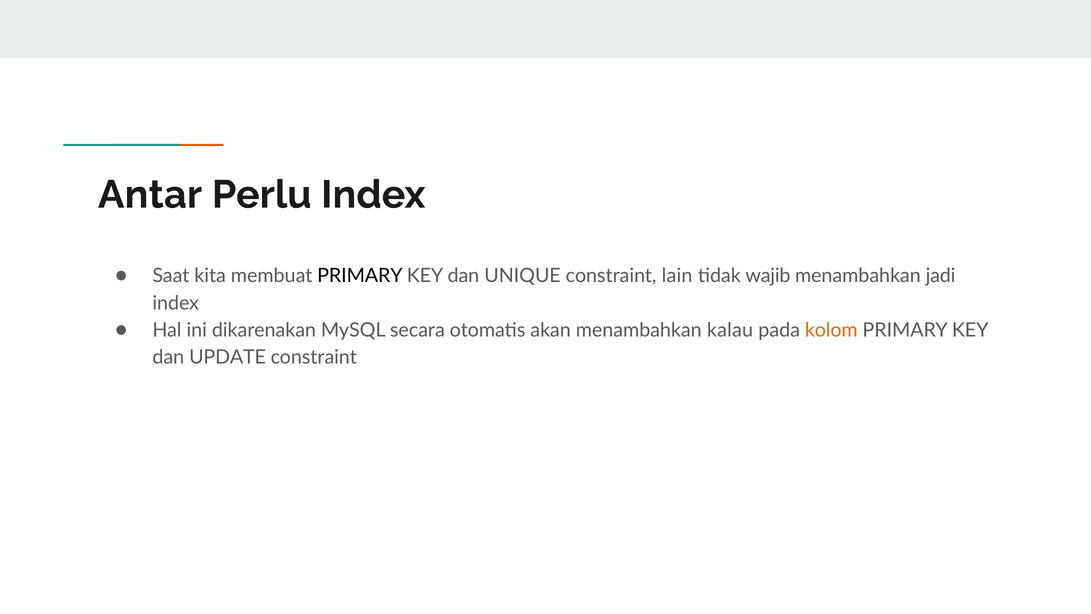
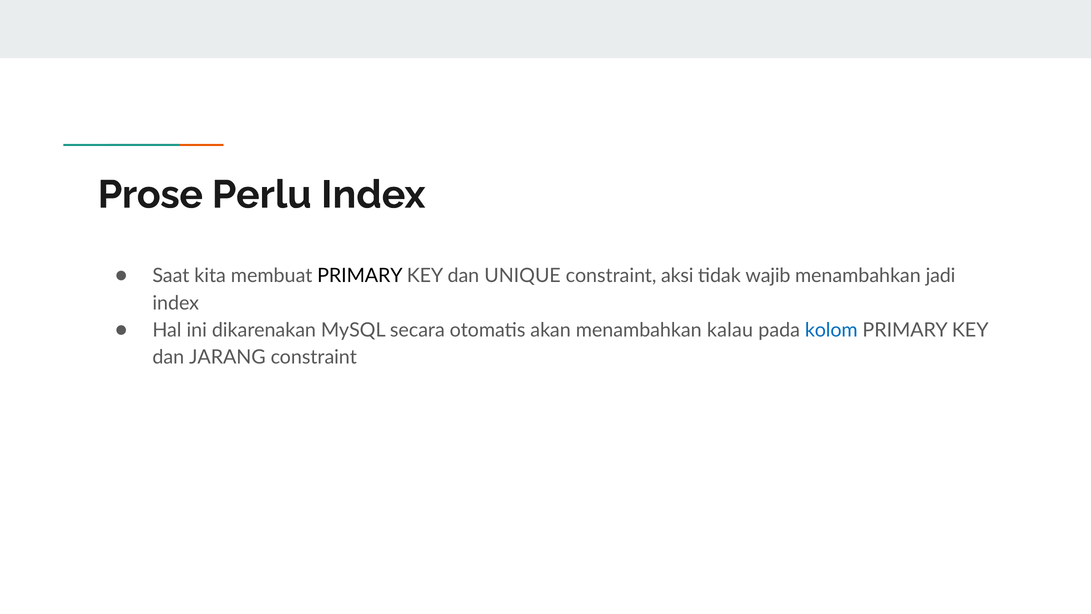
Antar: Antar -> Prose
lain: lain -> aksi
kolom colour: orange -> blue
UPDATE: UPDATE -> JARANG
